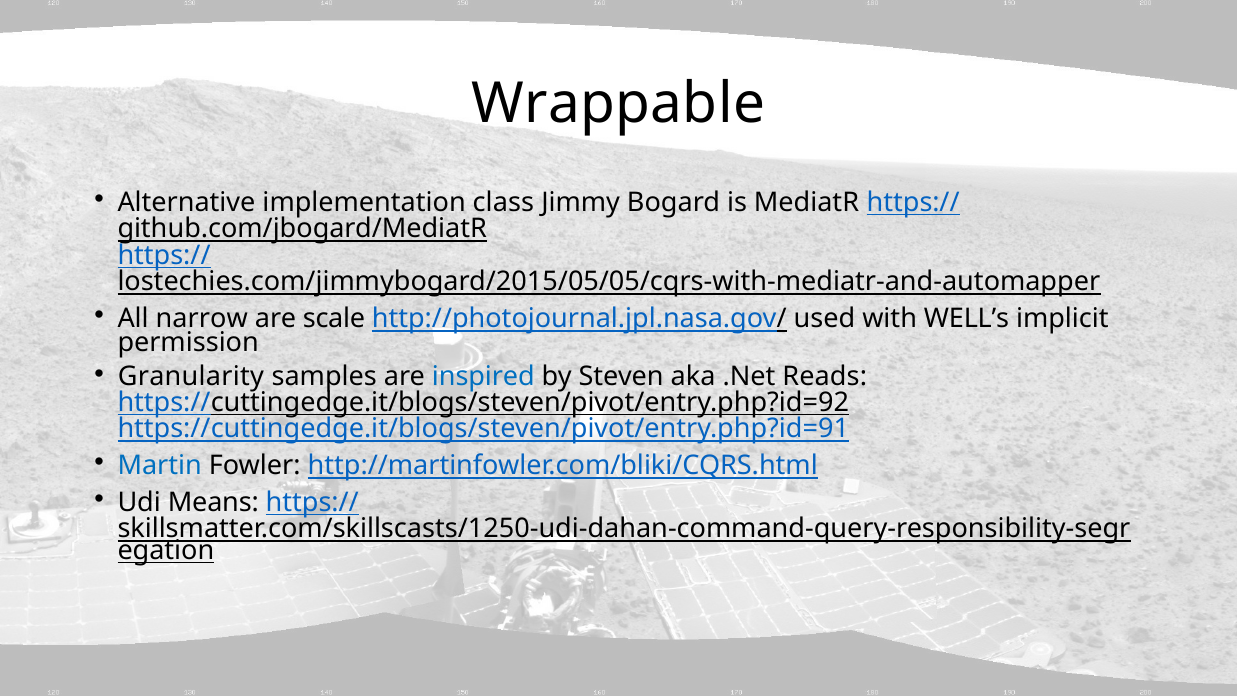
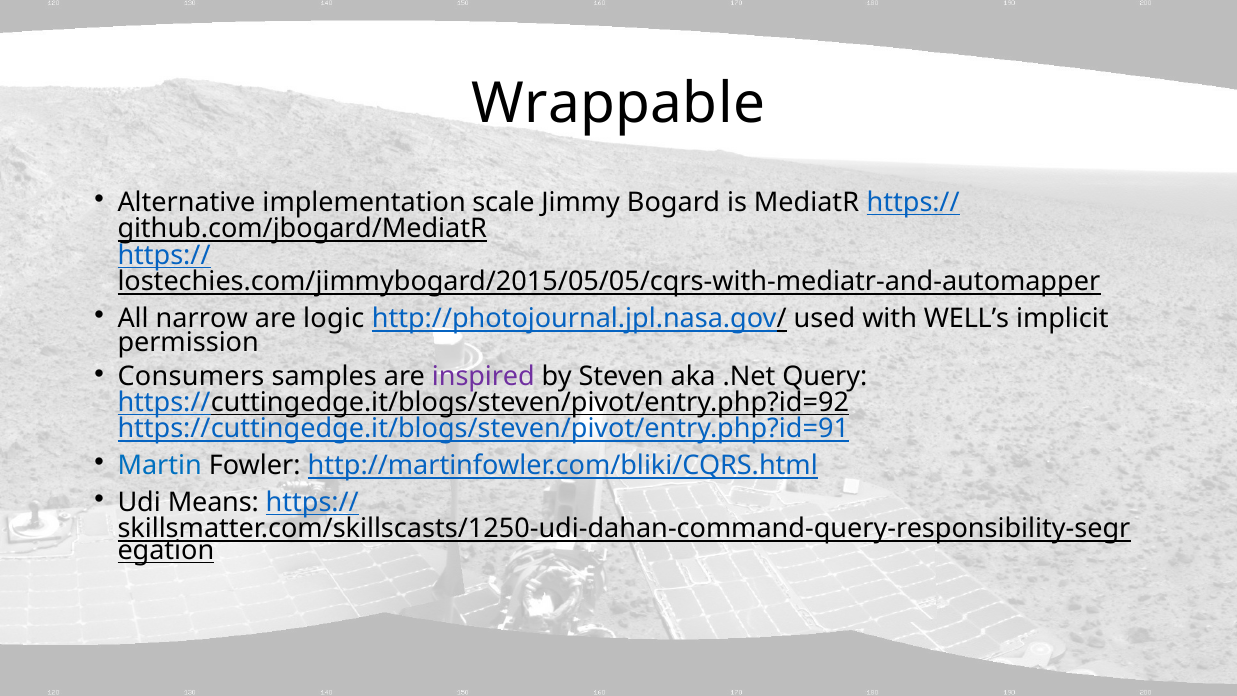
class: class -> scale
scale: scale -> logic
Granularity: Granularity -> Consumers
inspired colour: blue -> purple
Reads: Reads -> Query
